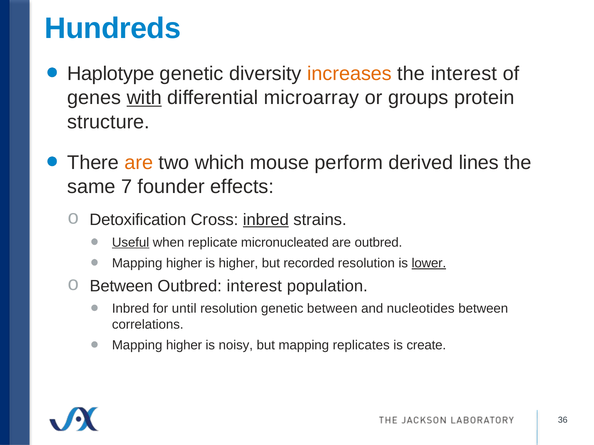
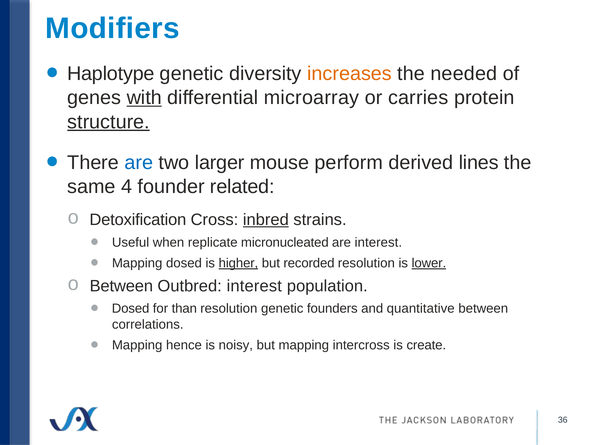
Hundreds: Hundreds -> Modifiers
the interest: interest -> needed
groups: groups -> carries
structure underline: none -> present
are at (139, 163) colour: orange -> blue
which: which -> larger
7: 7 -> 4
effects: effects -> related
Useful underline: present -> none
are outbred: outbred -> interest
higher at (184, 263): higher -> dosed
higher at (238, 263) underline: none -> present
Inbred at (131, 309): Inbred -> Dosed
until: until -> than
genetic between: between -> founders
nucleotides: nucleotides -> quantitative
higher at (184, 346): higher -> hence
replicates: replicates -> intercross
